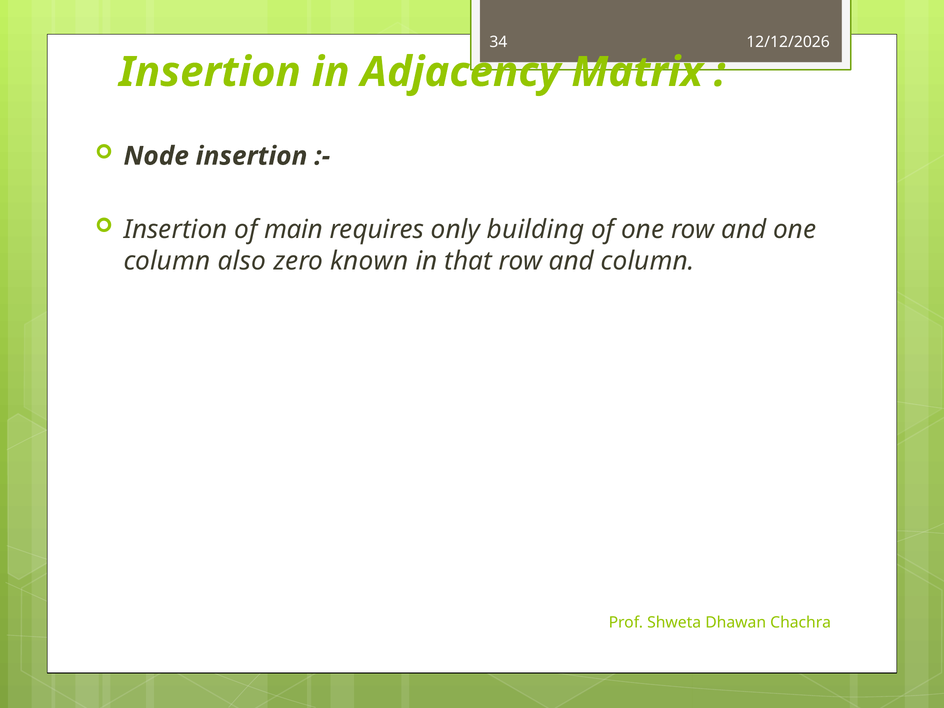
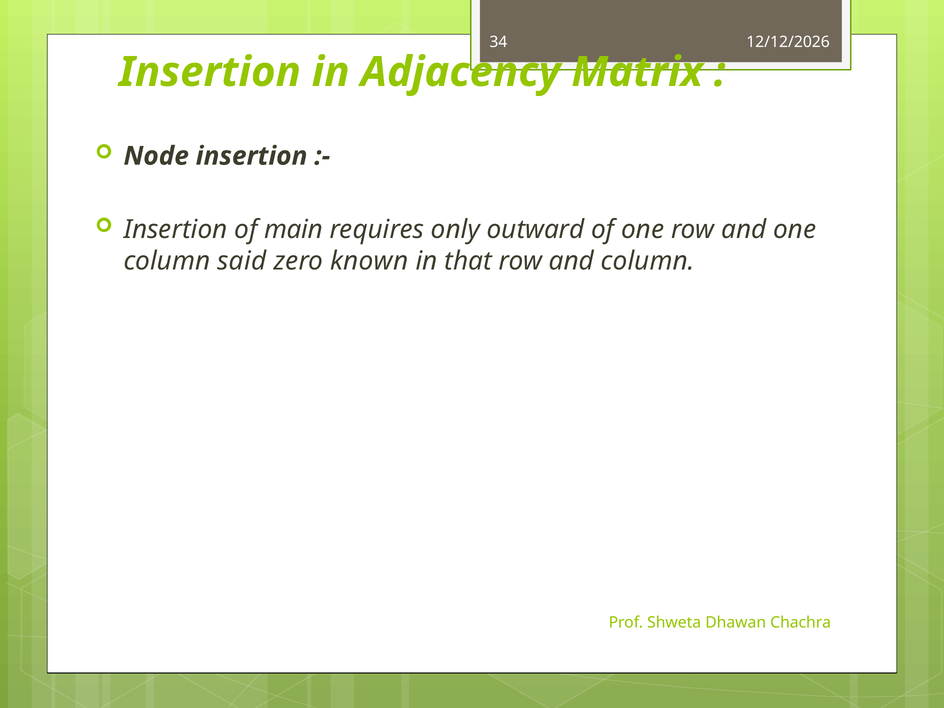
building: building -> outward
also: also -> said
